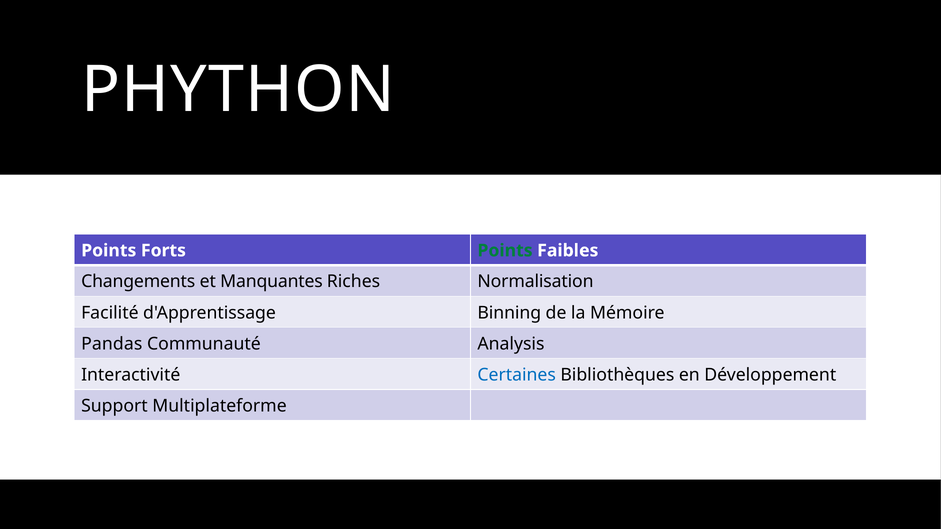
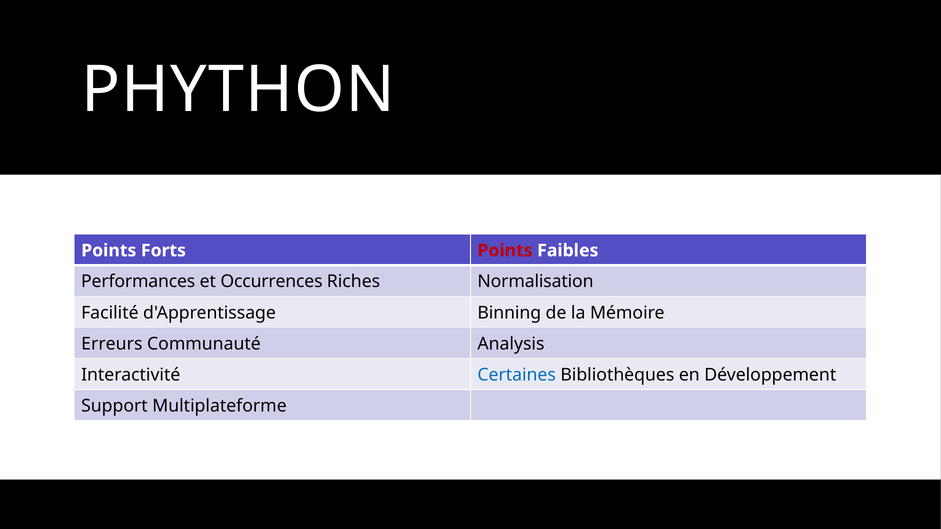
Points at (505, 251) colour: green -> red
Changements: Changements -> Performances
Manquantes: Manquantes -> Occurrences
Pandas: Pandas -> Erreurs
